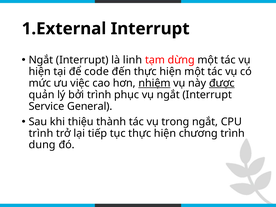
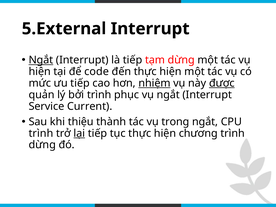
1.External: 1.External -> 5.External
Ngắt at (41, 60) underline: none -> present
là linh: linh -> tiếp
ưu việc: việc -> tiếp
General: General -> Current
lại underline: none -> present
dung at (42, 145): dung -> dừng
